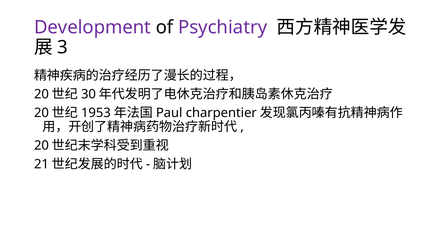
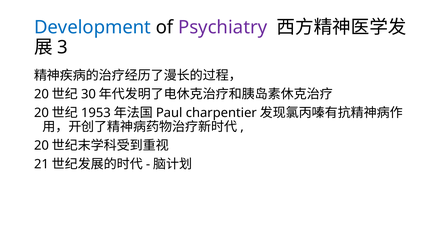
Development colour: purple -> blue
